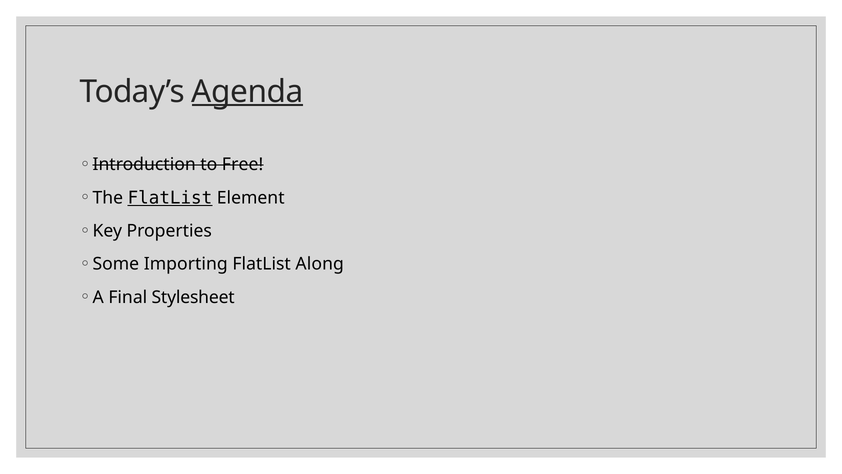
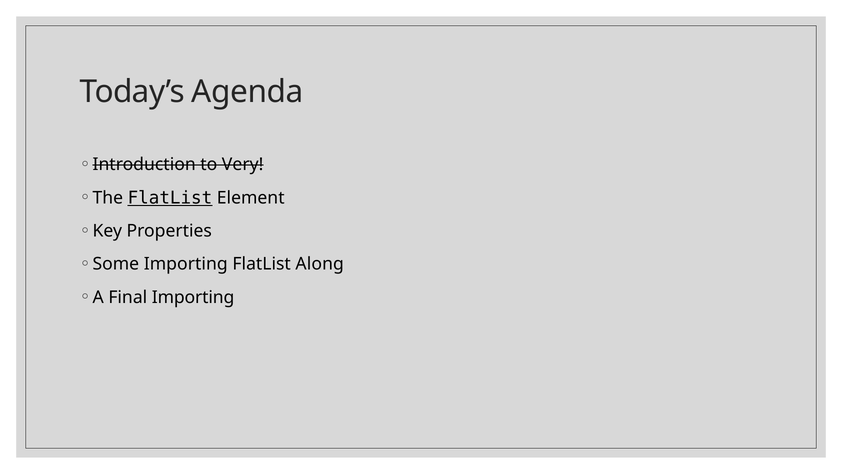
Agenda underline: present -> none
Free: Free -> Very
Final Stylesheet: Stylesheet -> Importing
